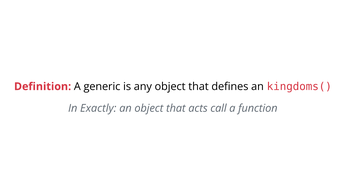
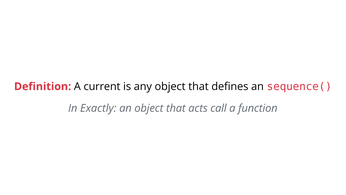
generic: generic -> current
kingdoms(: kingdoms( -> sequence(
